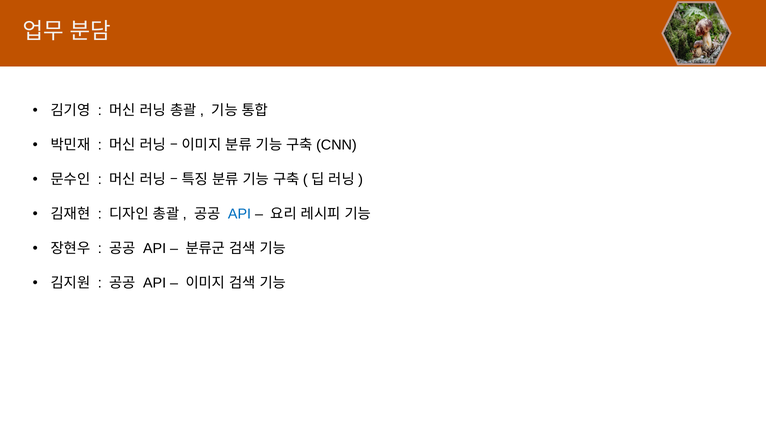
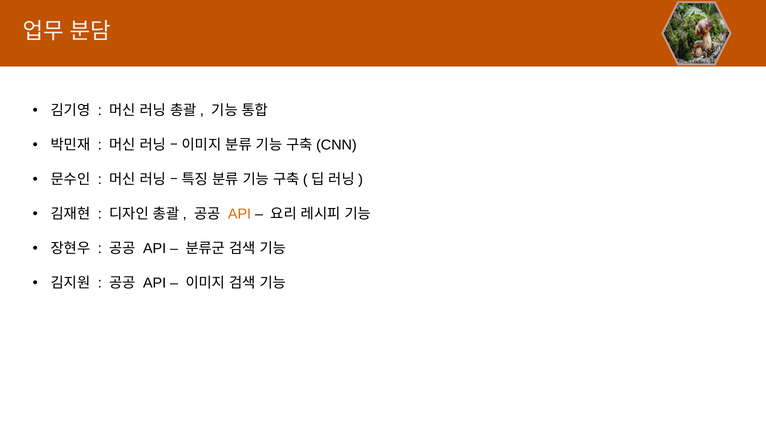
API at (240, 214) colour: blue -> orange
